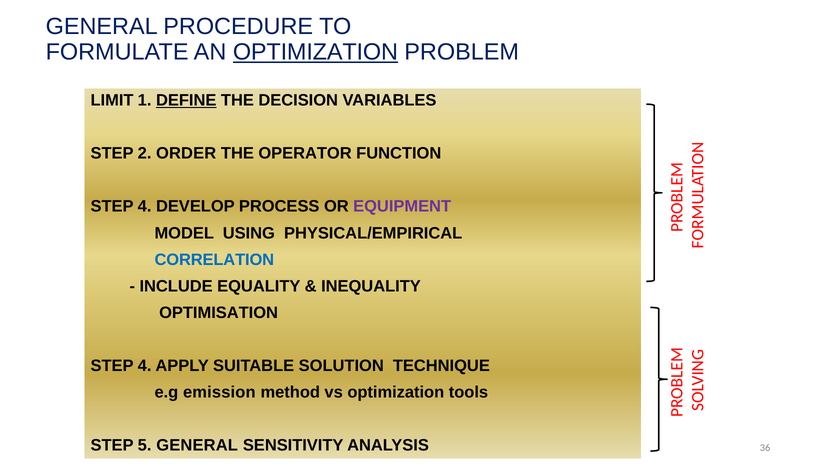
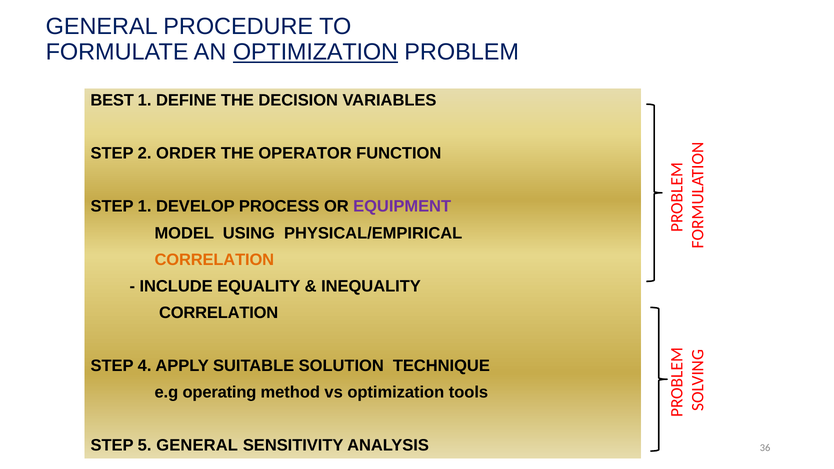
LIMIT: LIMIT -> BEST
DEFINE underline: present -> none
4 at (145, 207): 4 -> 1
CORRELATION at (214, 260) colour: blue -> orange
OPTIMISATION at (219, 313): OPTIMISATION -> CORRELATION
emission: emission -> operating
